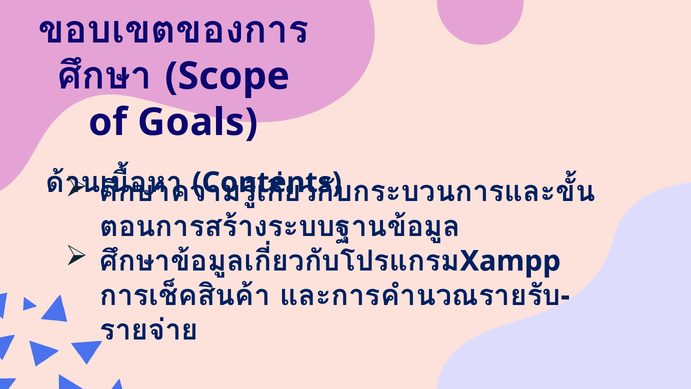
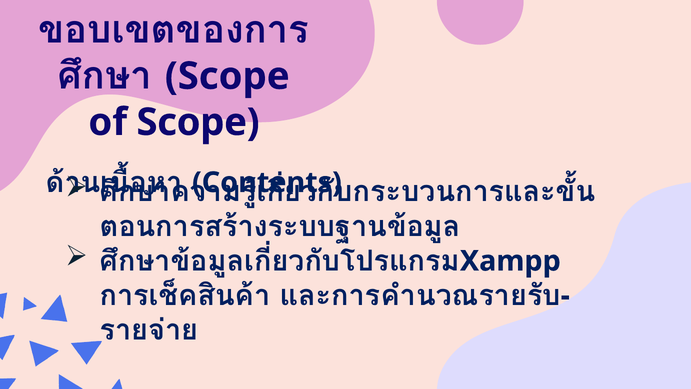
of Goals: Goals -> Scope
